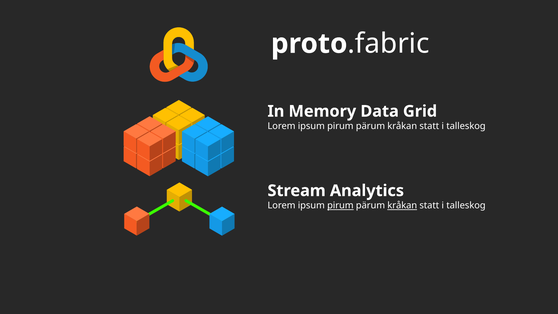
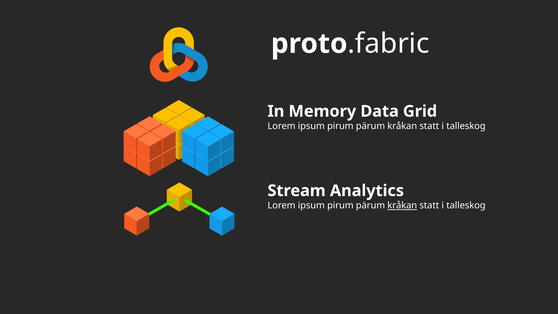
pirum at (340, 206) underline: present -> none
